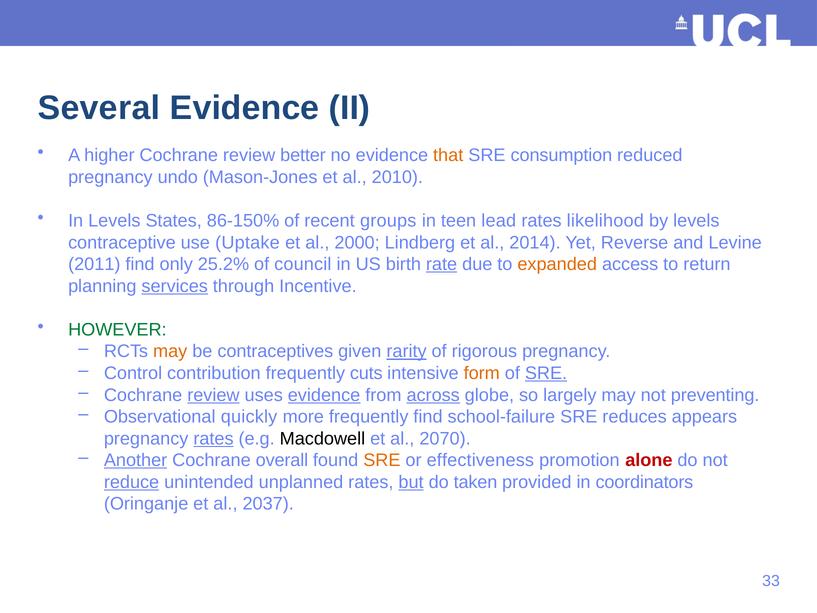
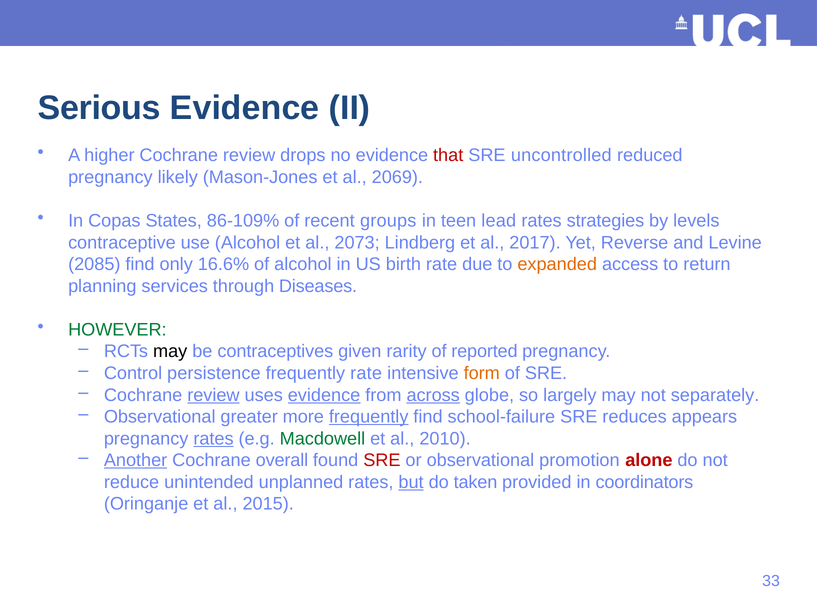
Several: Several -> Serious
better: better -> drops
that colour: orange -> red
consumption: consumption -> uncontrolled
undo: undo -> likely
2010: 2010 -> 2069
In Levels: Levels -> Copas
86-150%: 86-150% -> 86-109%
likelihood: likelihood -> strategies
use Uptake: Uptake -> Alcohol
2000: 2000 -> 2073
2014: 2014 -> 2017
2011: 2011 -> 2085
25.2%: 25.2% -> 16.6%
of council: council -> alcohol
rate at (442, 264) underline: present -> none
services underline: present -> none
Incentive: Incentive -> Diseases
may at (170, 351) colour: orange -> black
rarity underline: present -> none
rigorous: rigorous -> reported
contribution: contribution -> persistence
frequently cuts: cuts -> rate
SRE at (546, 373) underline: present -> none
preventing: preventing -> separately
quickly: quickly -> greater
frequently at (369, 417) underline: none -> present
Macdowell colour: black -> green
2070: 2070 -> 2010
SRE at (382, 460) colour: orange -> red
or effectiveness: effectiveness -> observational
reduce underline: present -> none
2037: 2037 -> 2015
